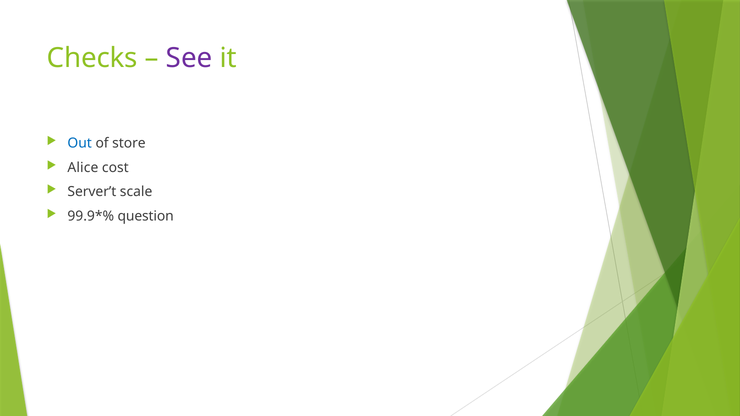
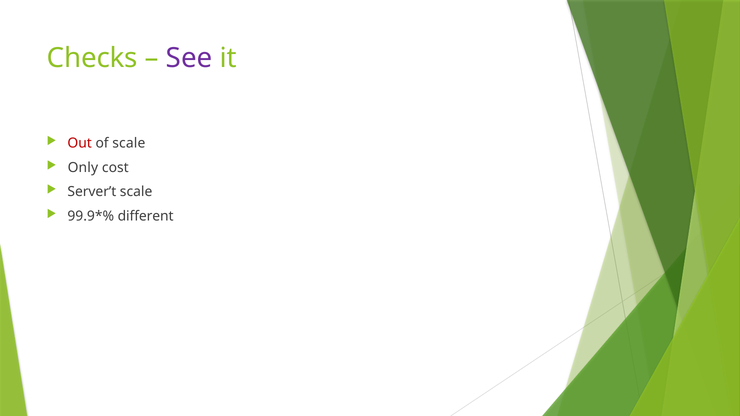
Out colour: blue -> red
of store: store -> scale
Alice: Alice -> Only
question: question -> different
